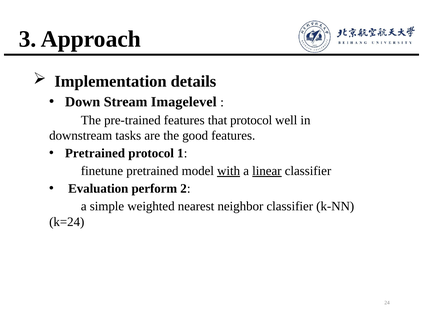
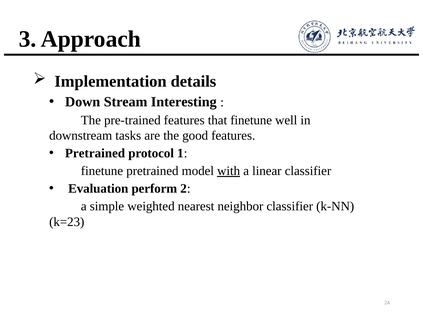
Imagelevel: Imagelevel -> Interesting
that protocol: protocol -> finetune
linear underline: present -> none
k=24: k=24 -> k=23
